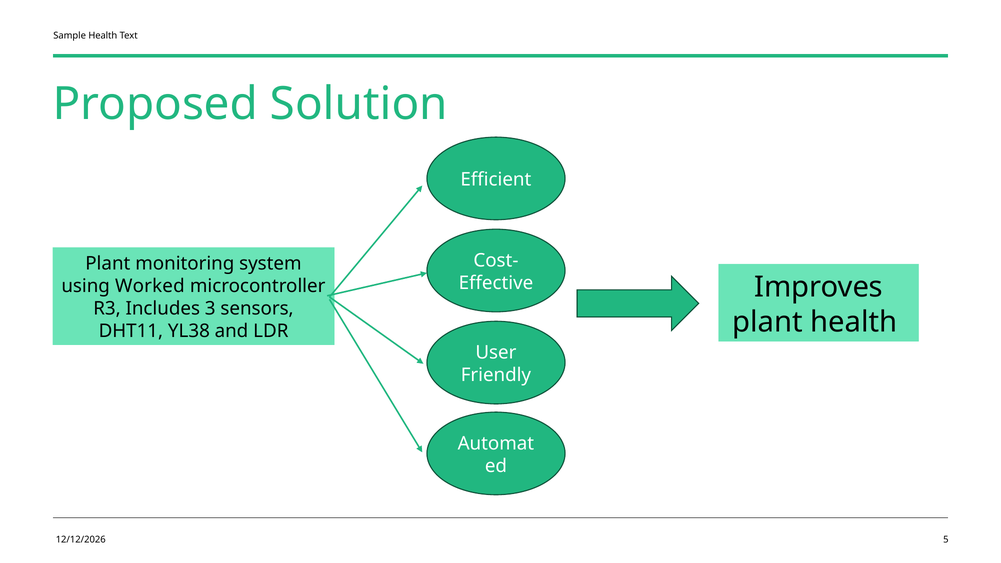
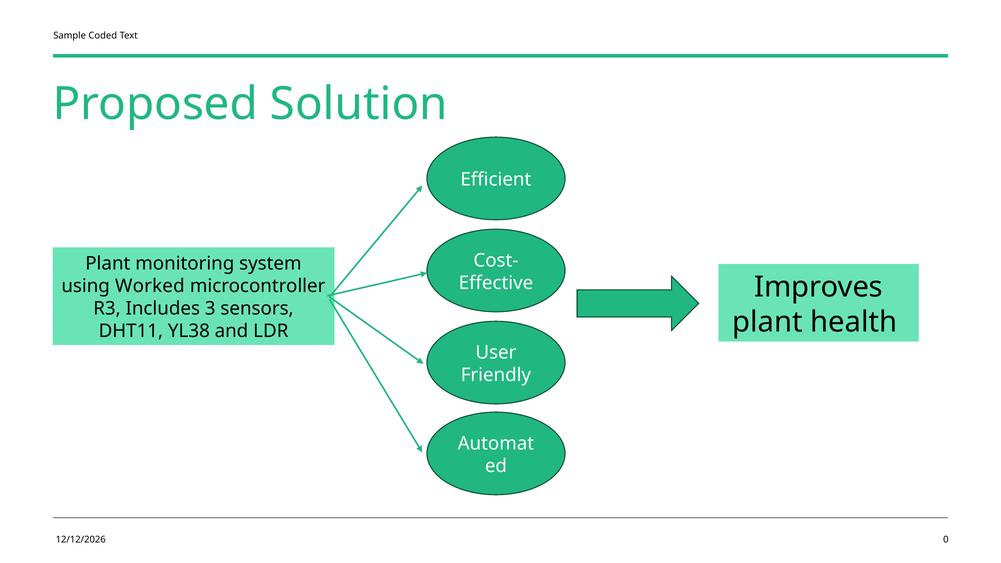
Sample Health: Health -> Coded
5: 5 -> 0
